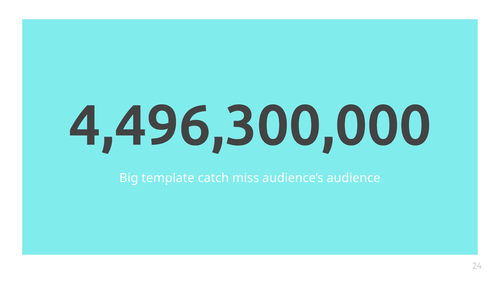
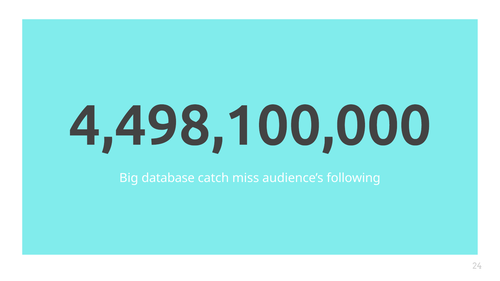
4,496,300,000: 4,496,300,000 -> 4,498,100,000
template: template -> database
audience: audience -> following
